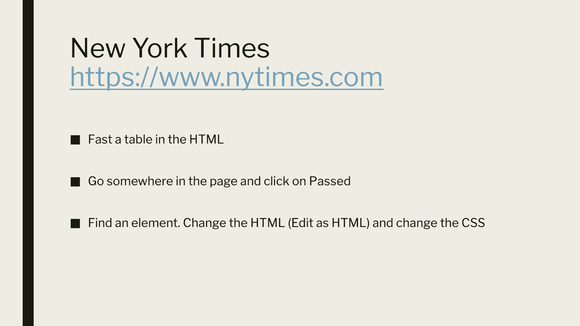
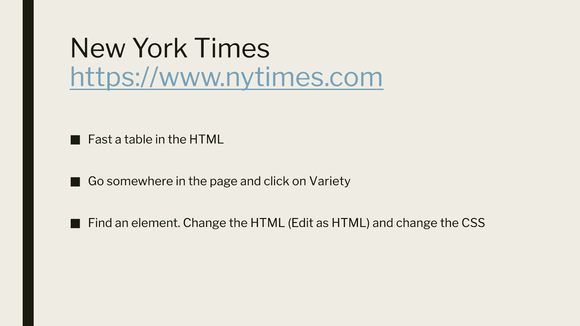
Passed: Passed -> Variety
